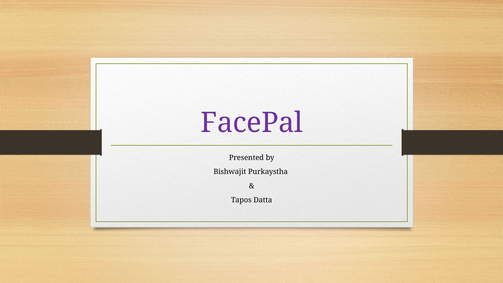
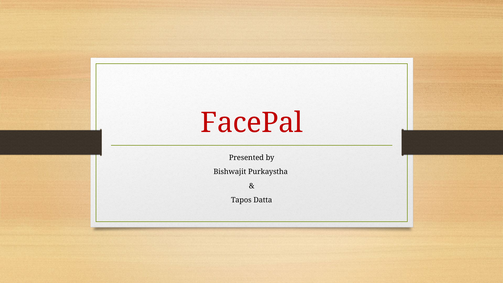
FacePal colour: purple -> red
